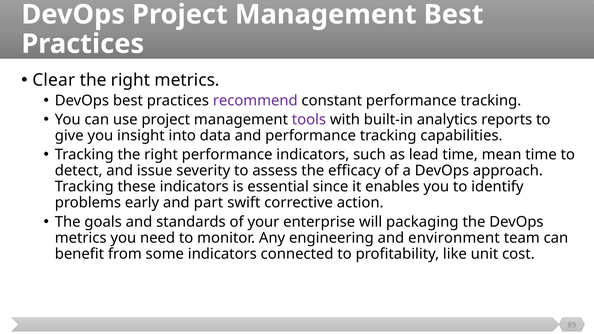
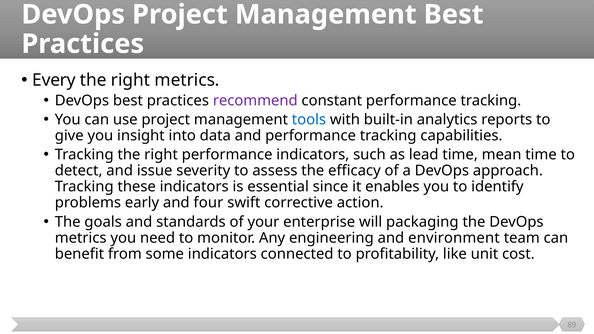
Clear: Clear -> Every
tools colour: purple -> blue
part: part -> four
